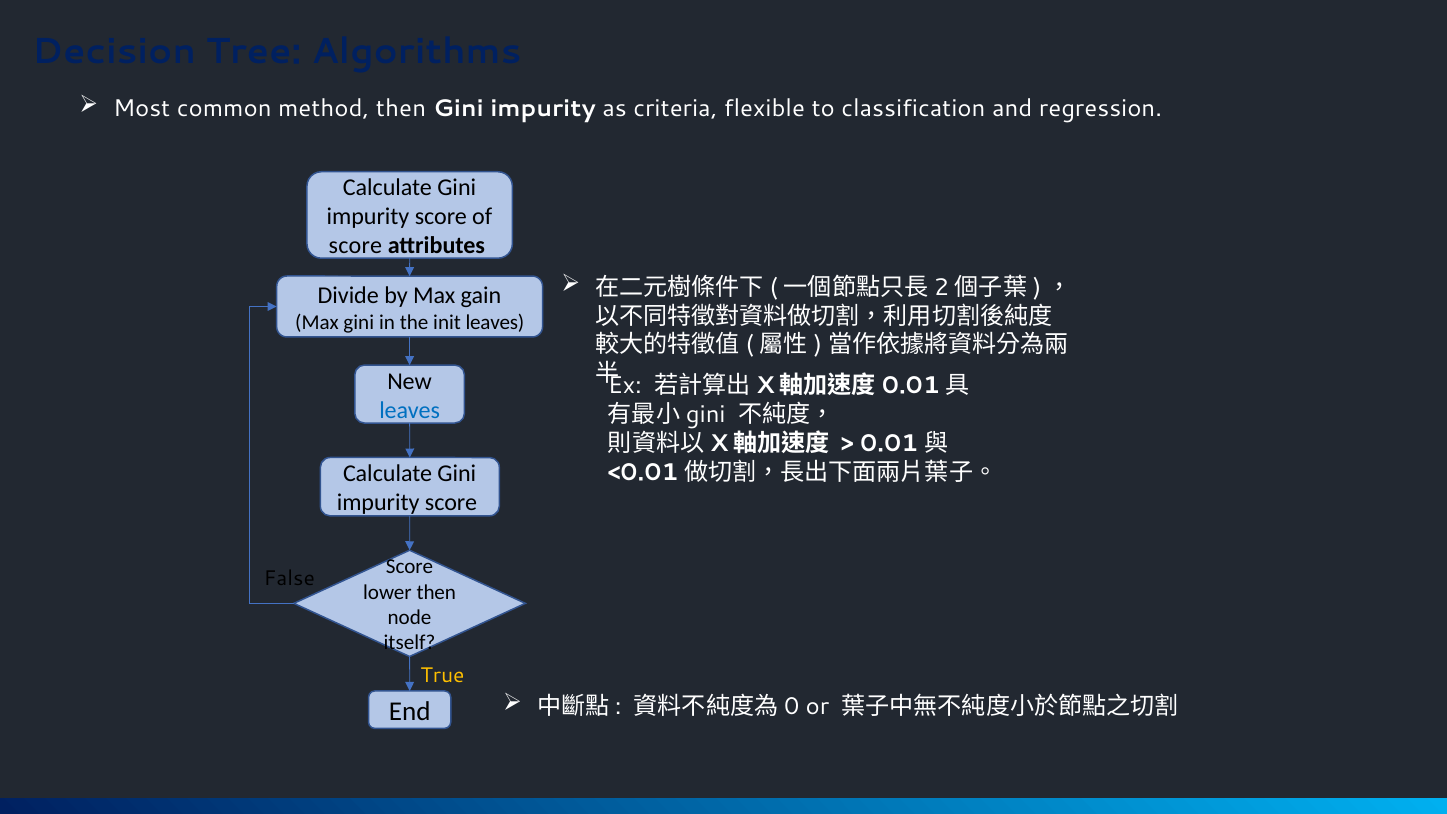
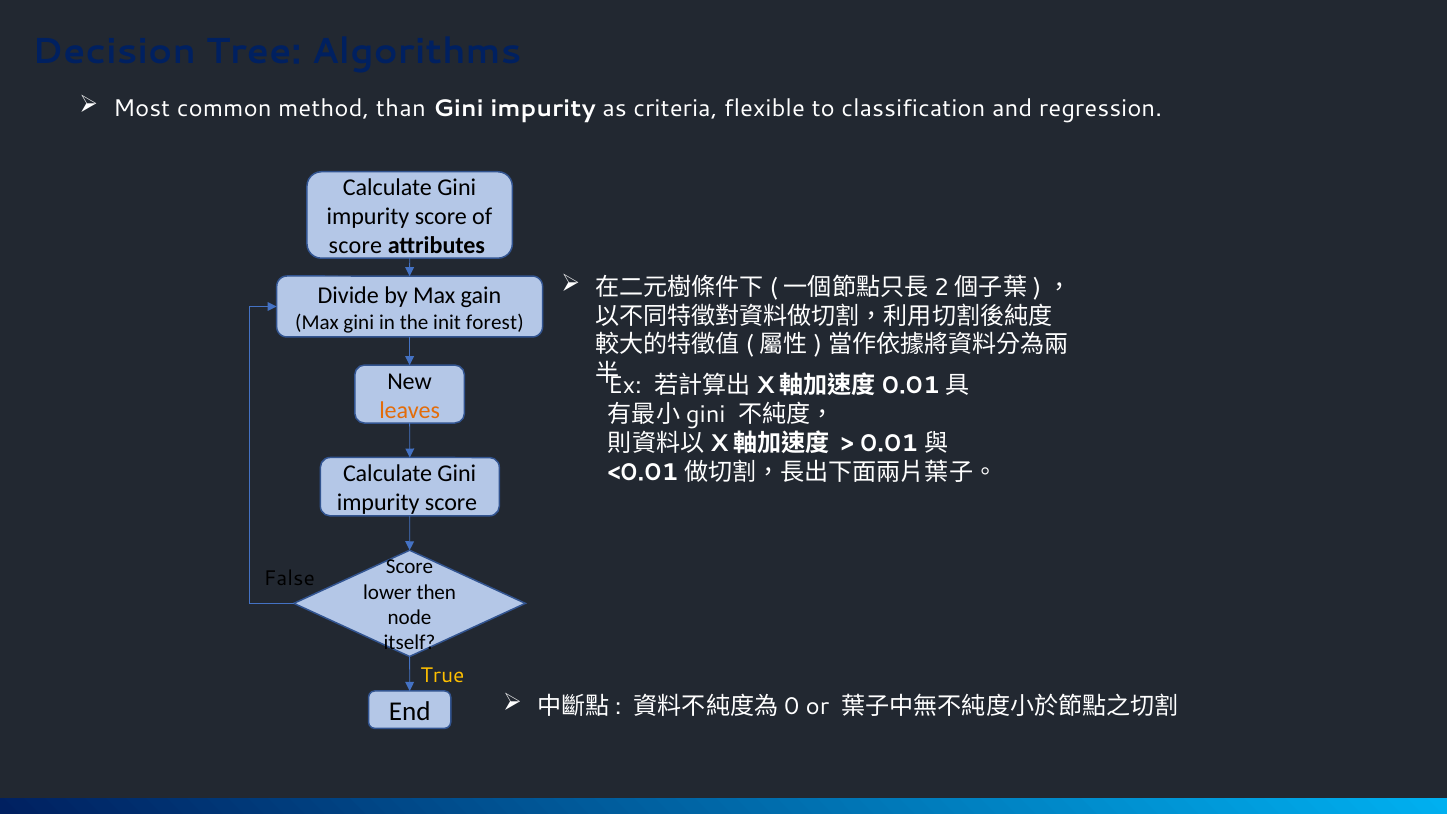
method then: then -> than
init leaves: leaves -> forest
leaves at (410, 410) colour: blue -> orange
